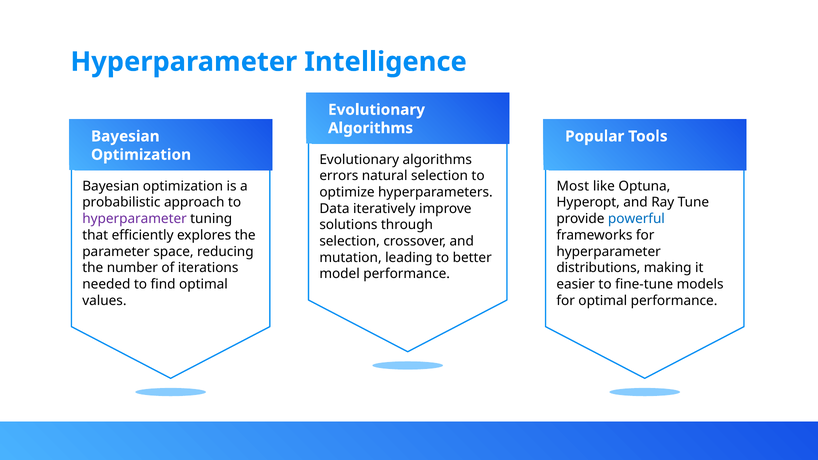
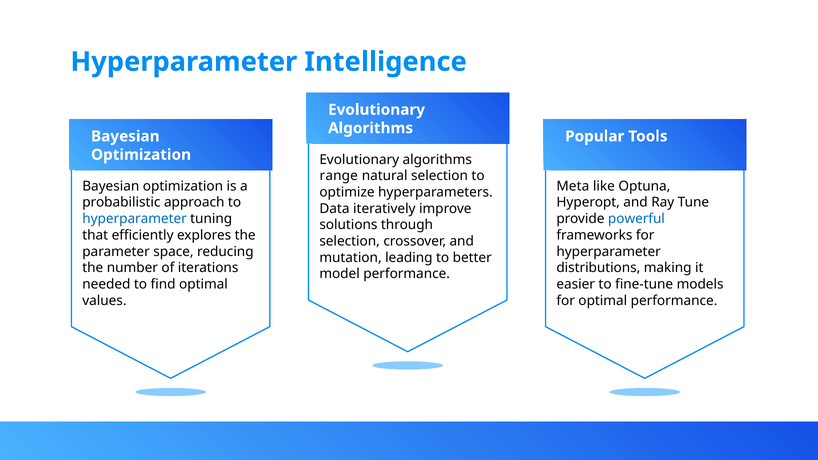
errors: errors -> range
Most: Most -> Meta
hyperparameter at (135, 219) colour: purple -> blue
